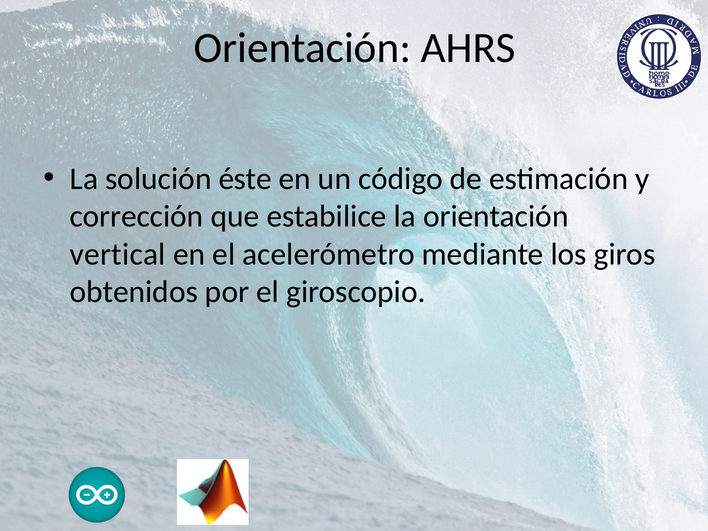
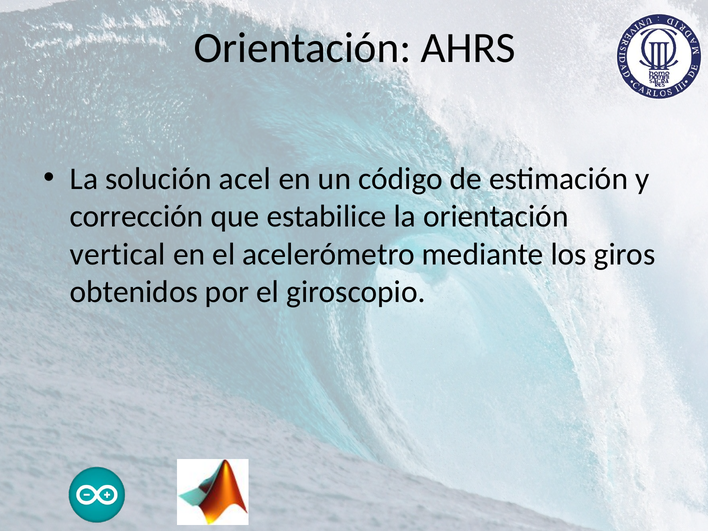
éste: éste -> acel
